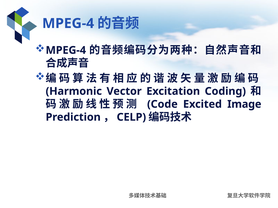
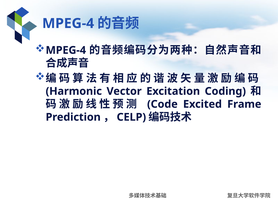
Image: Image -> Frame
